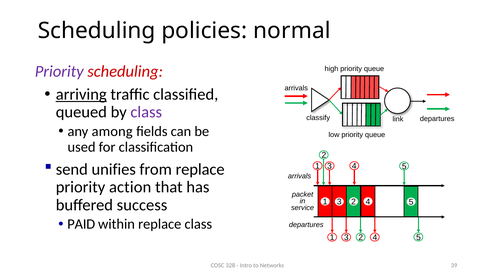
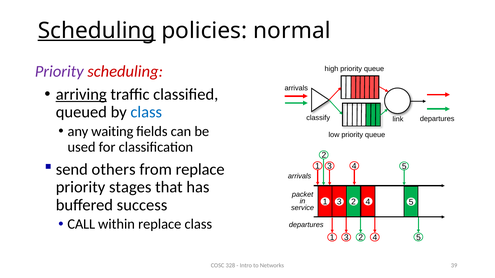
Scheduling at (97, 31) underline: none -> present
class at (146, 112) colour: purple -> blue
among: among -> waiting
unifies: unifies -> others
action: action -> stages
PAID: PAID -> CALL
